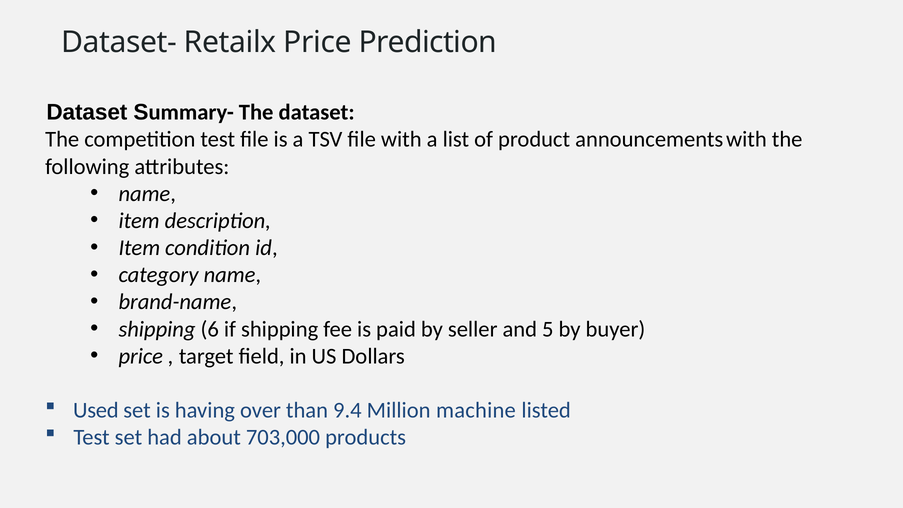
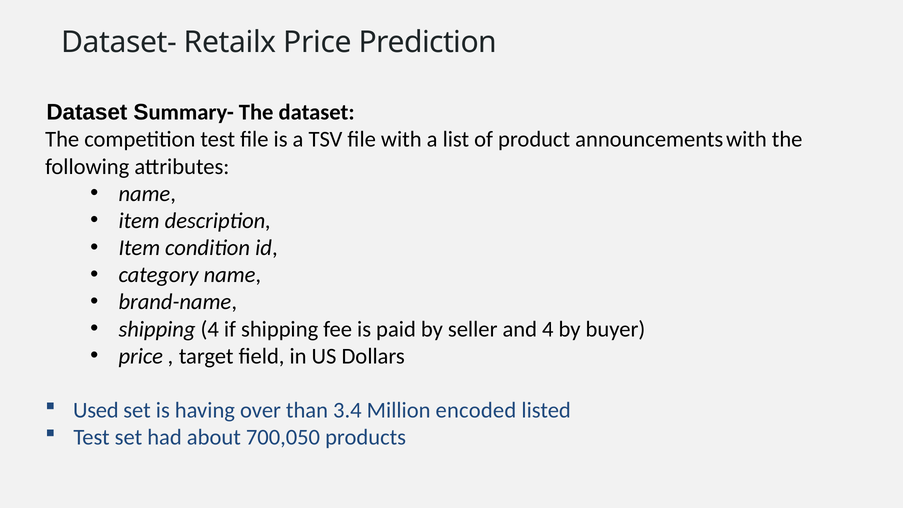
shipping 6: 6 -> 4
and 5: 5 -> 4
9.4: 9.4 -> 3.4
machine: machine -> encoded
703,000: 703,000 -> 700,050
